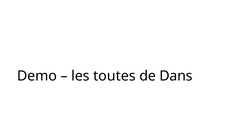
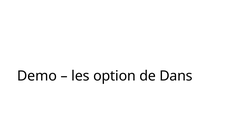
toutes: toutes -> option
